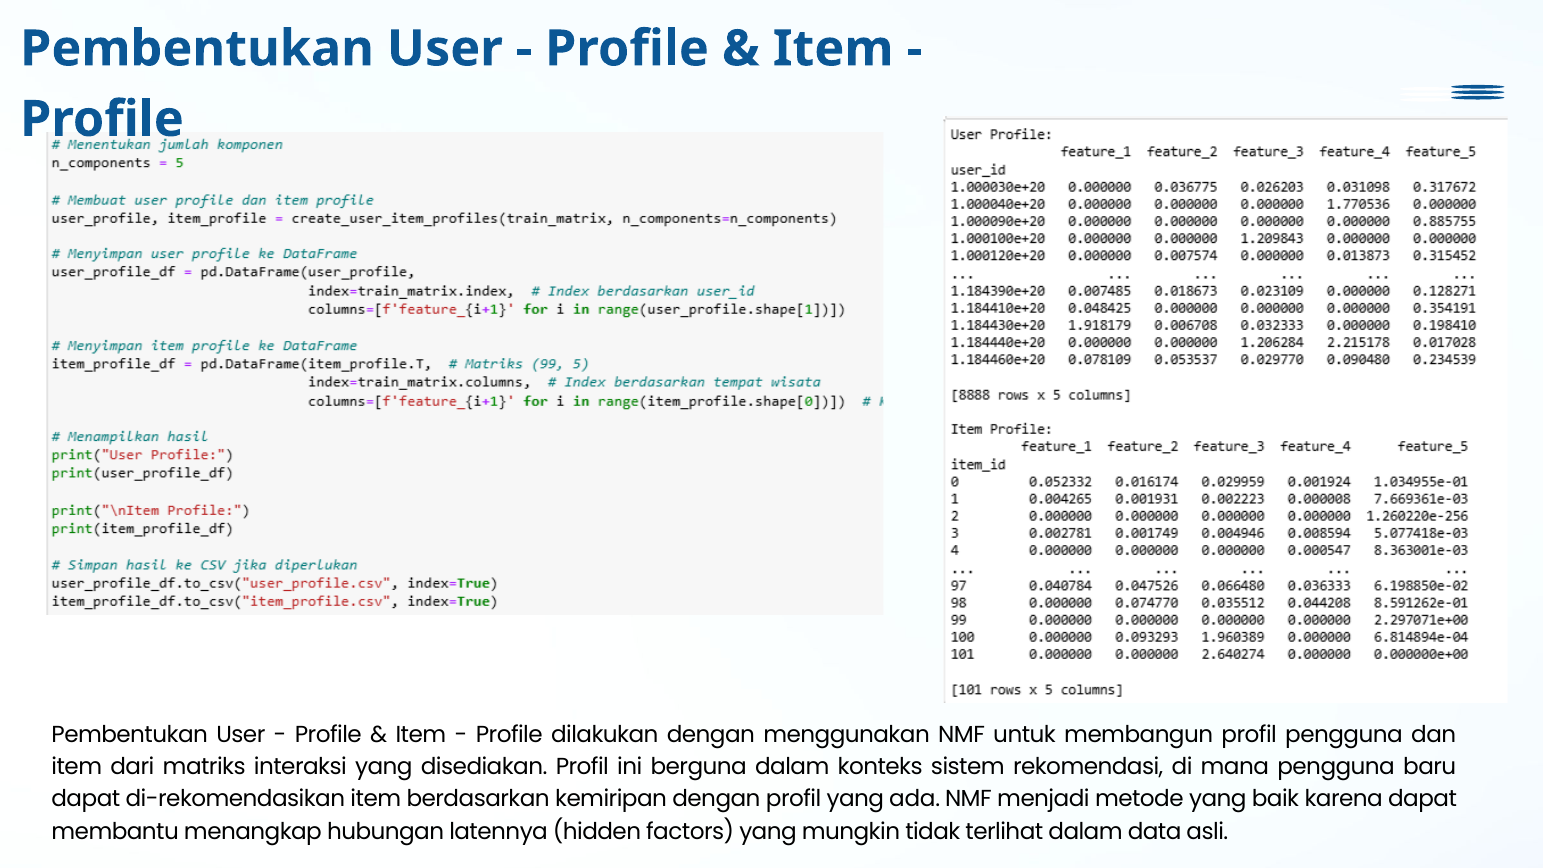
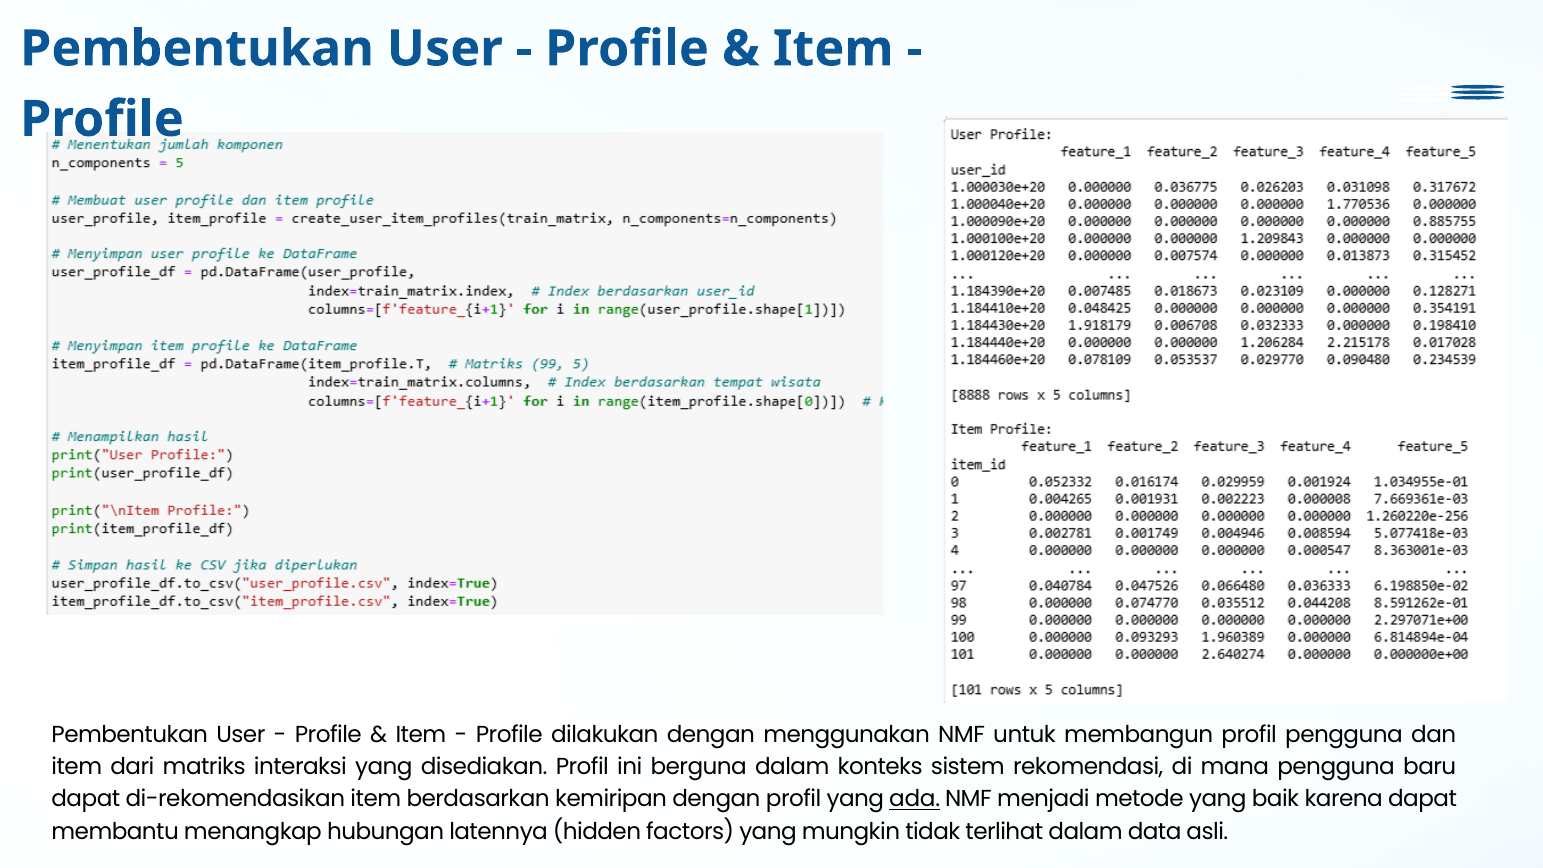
ada underline: none -> present
